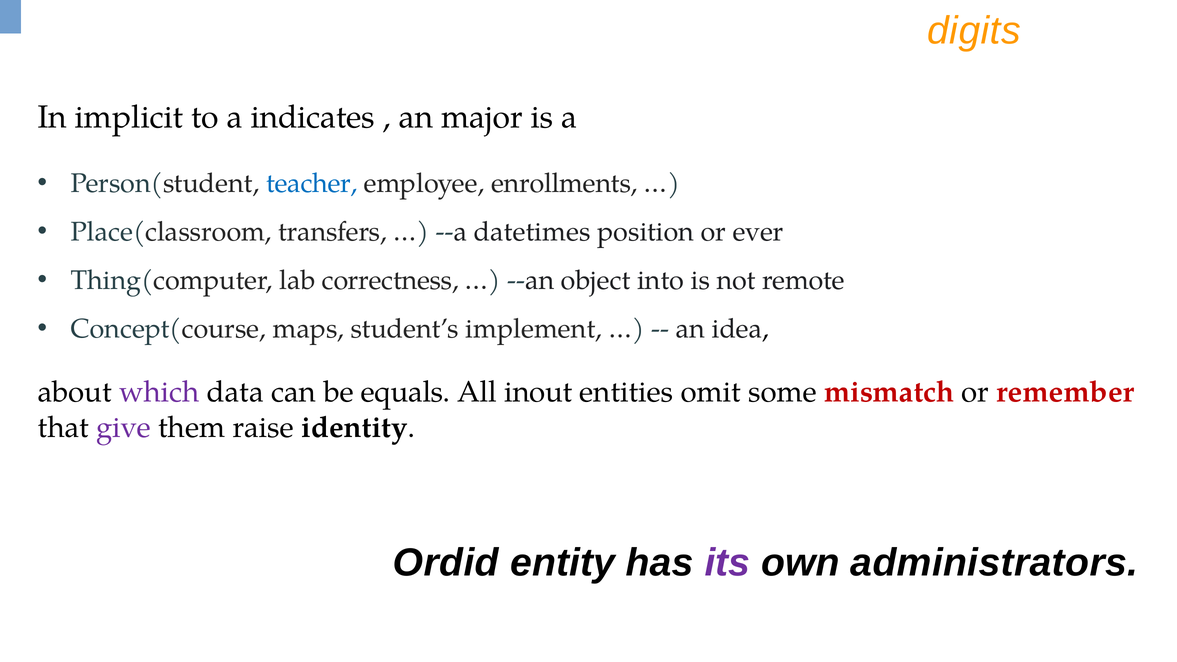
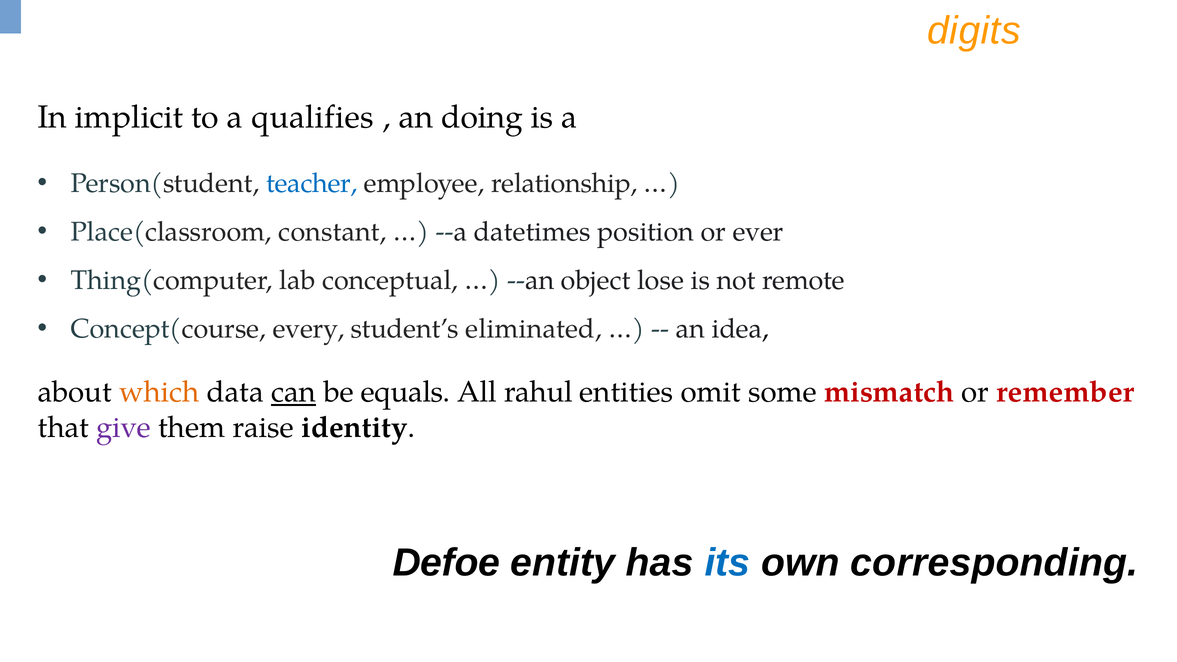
indicates: indicates -> qualifies
major: major -> doing
enrollments: enrollments -> relationship
transfers: transfers -> constant
correctness: correctness -> conceptual
into: into -> lose
maps: maps -> every
implement: implement -> eliminated
which colour: purple -> orange
can underline: none -> present
inout: inout -> rahul
Ordid: Ordid -> Defoe
its colour: purple -> blue
administrators: administrators -> corresponding
